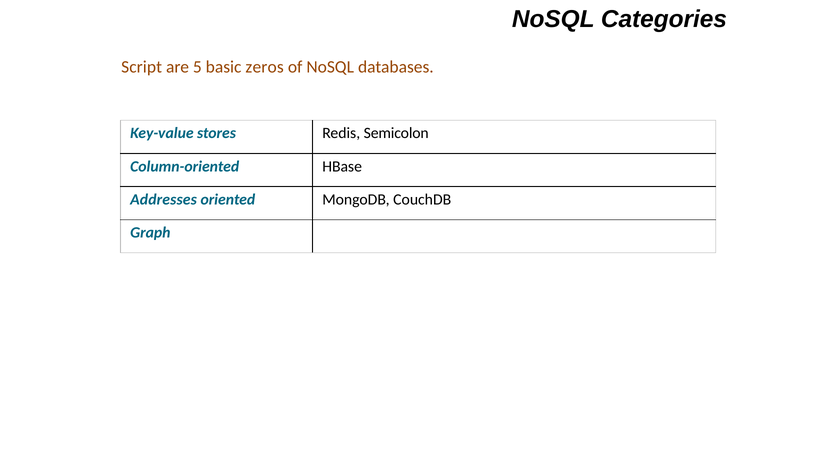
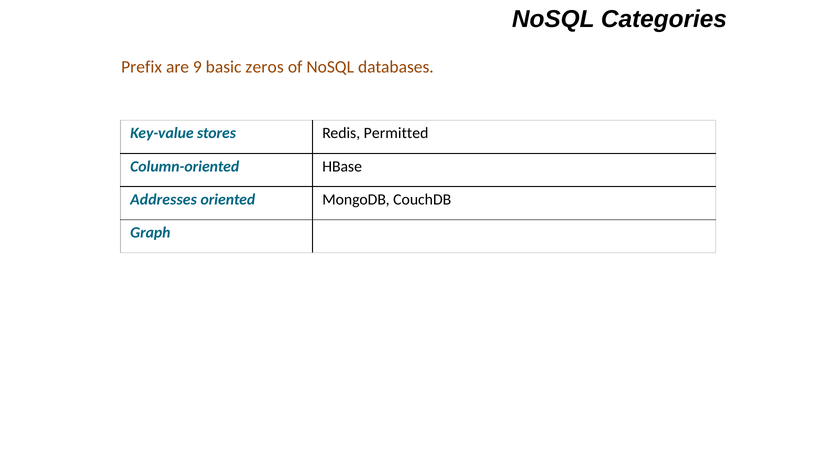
Script: Script -> Prefix
5: 5 -> 9
Semicolon: Semicolon -> Permitted
